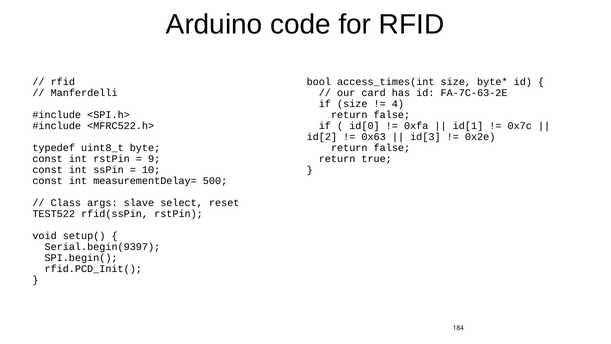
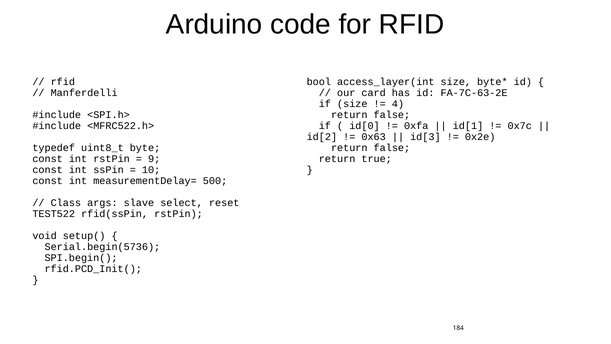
access_times(int: access_times(int -> access_layer(int
Serial.begin(9397: Serial.begin(9397 -> Serial.begin(5736
